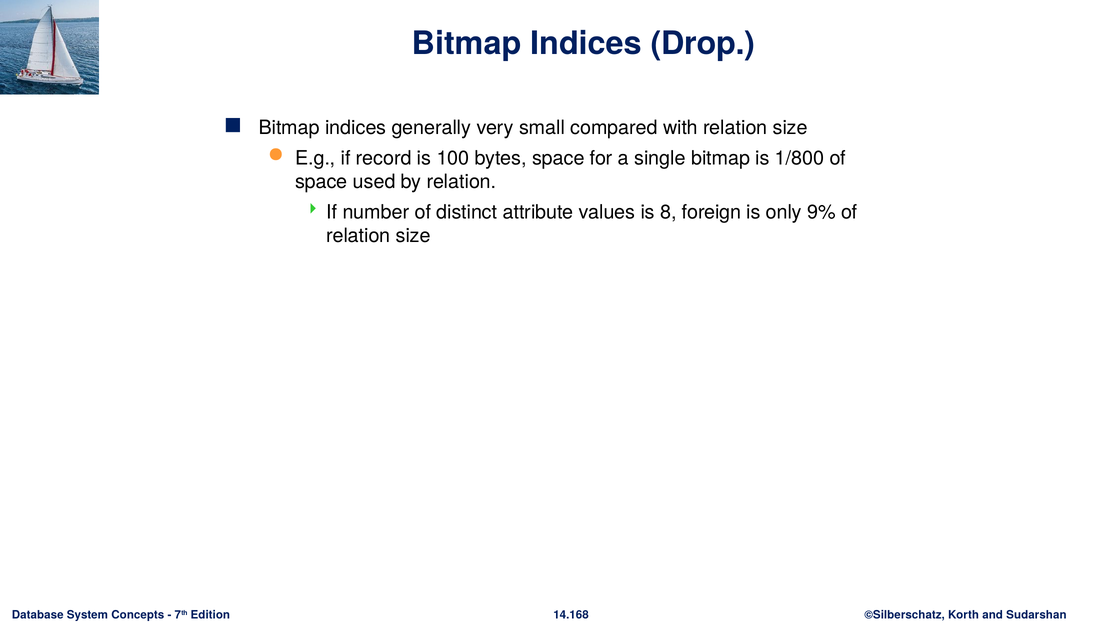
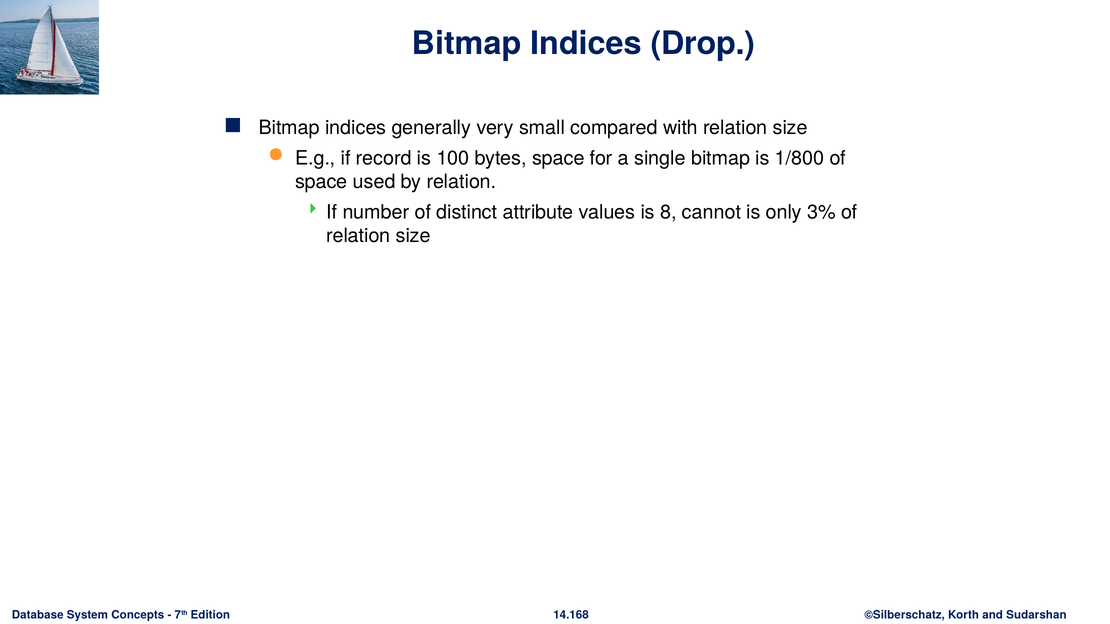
foreign: foreign -> cannot
9%: 9% -> 3%
